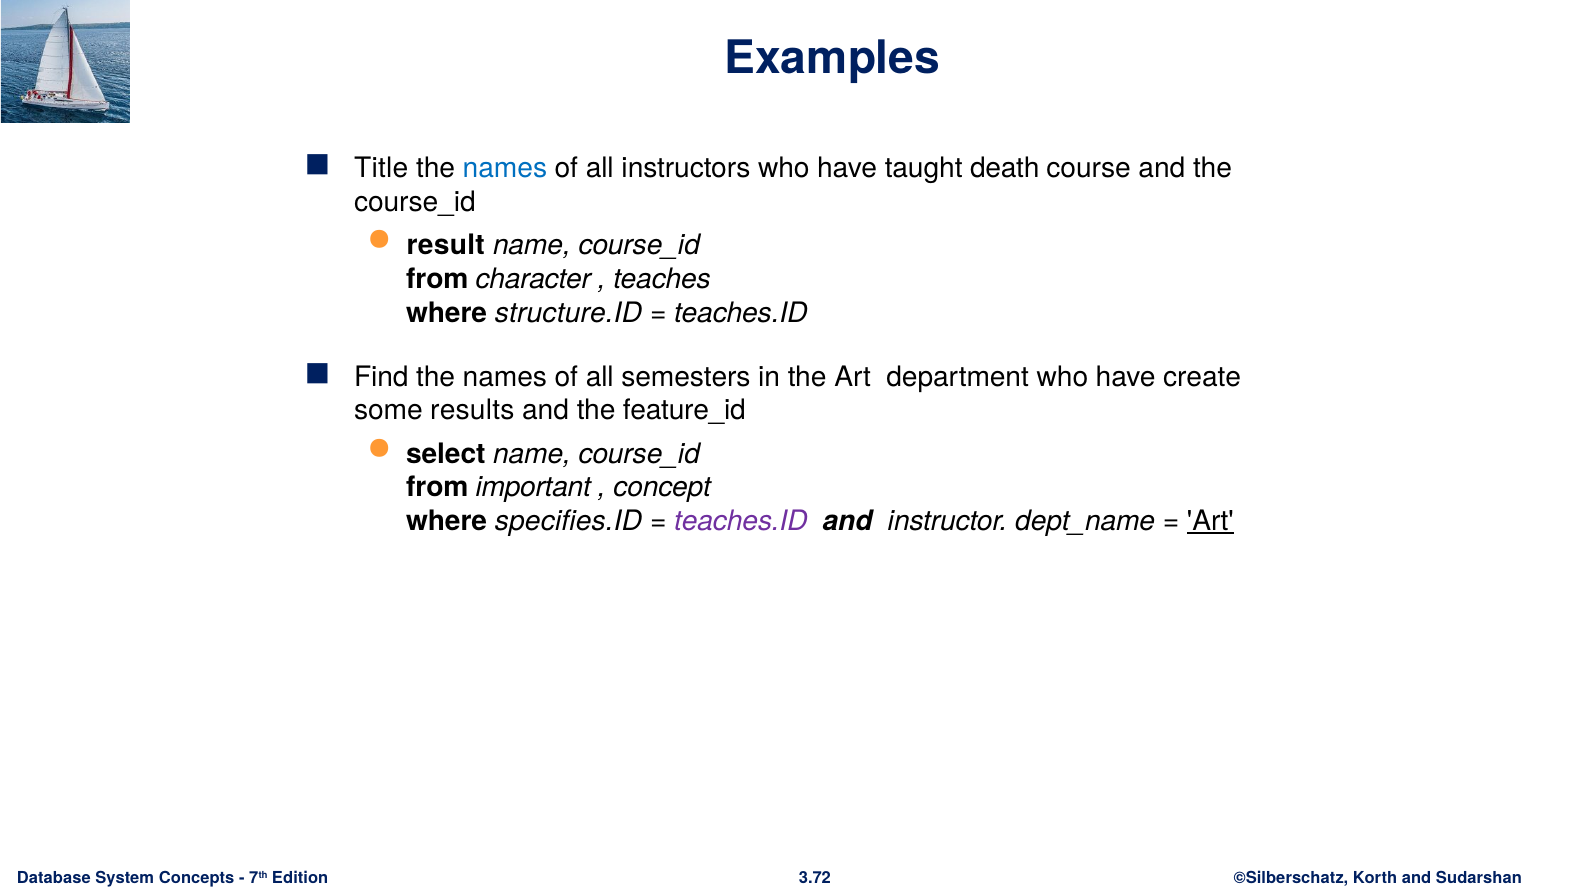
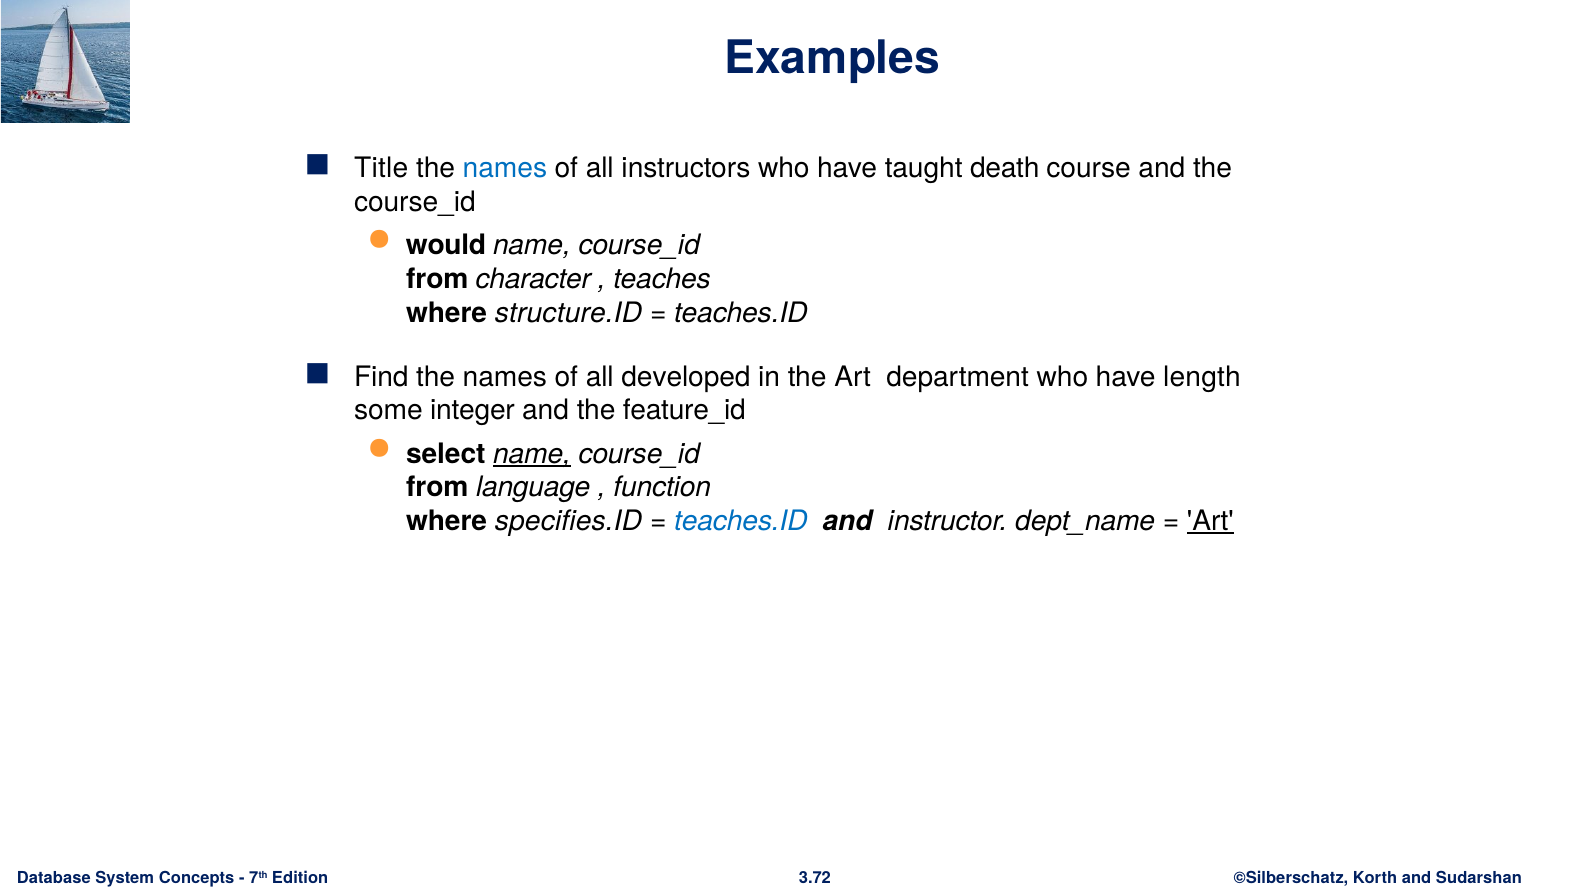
result: result -> would
semesters: semesters -> developed
create: create -> length
results: results -> integer
name at (532, 454) underline: none -> present
important: important -> language
concept: concept -> function
teaches.ID at (741, 521) colour: purple -> blue
